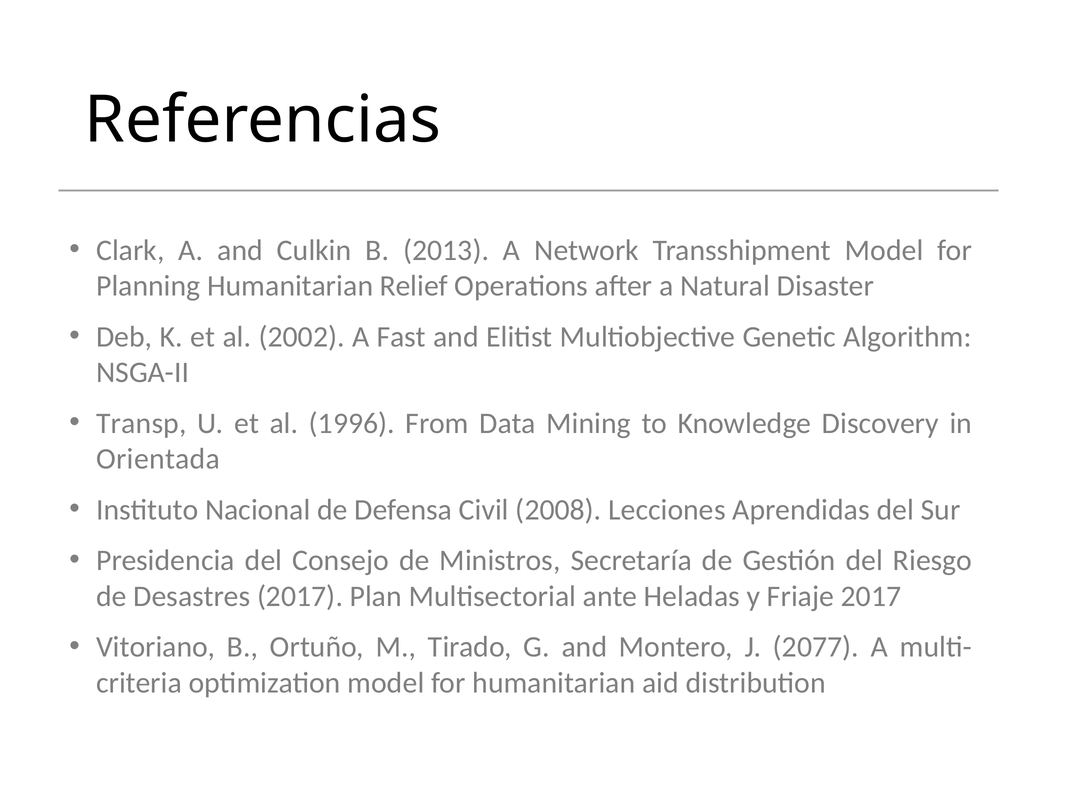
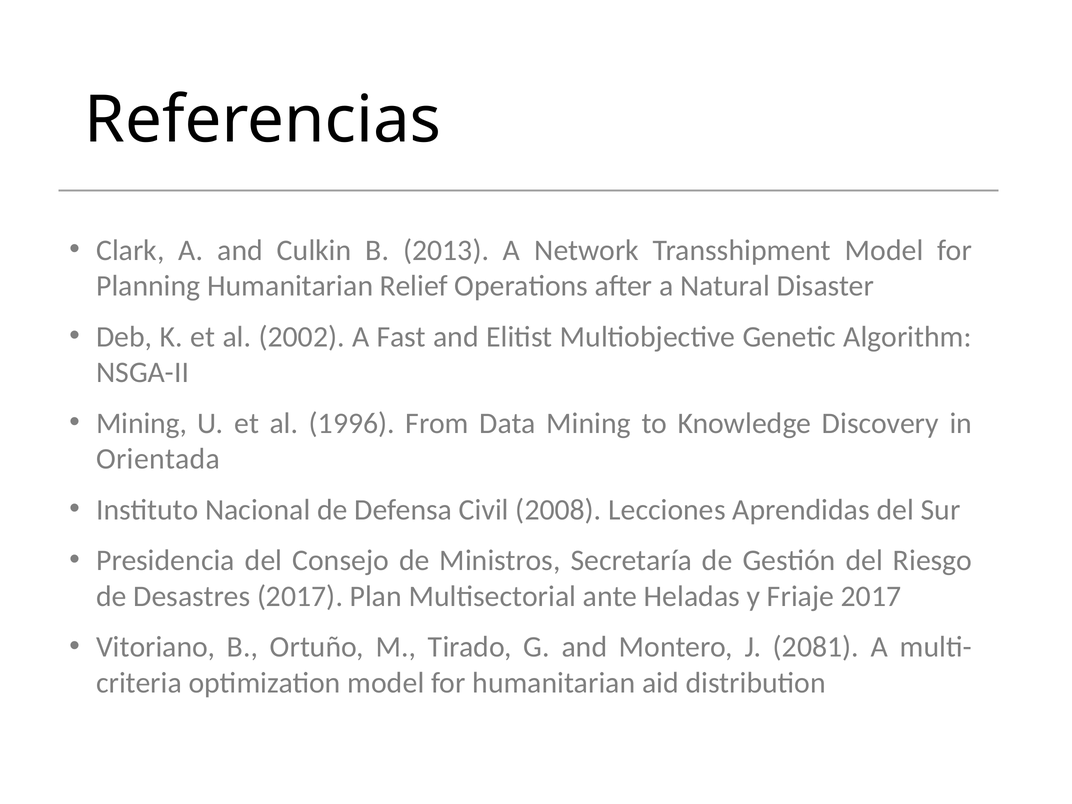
Transp at (141, 423): Transp -> Mining
2077: 2077 -> 2081
